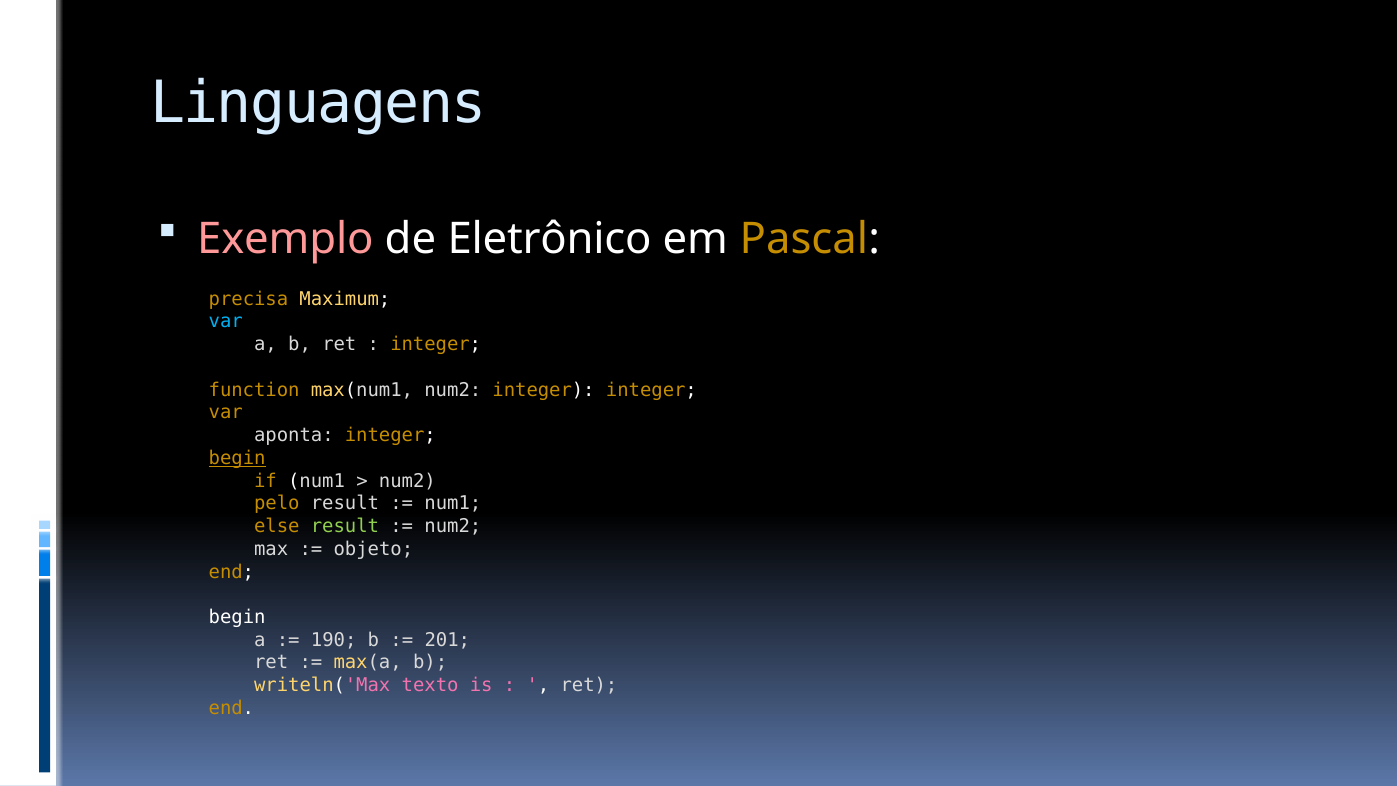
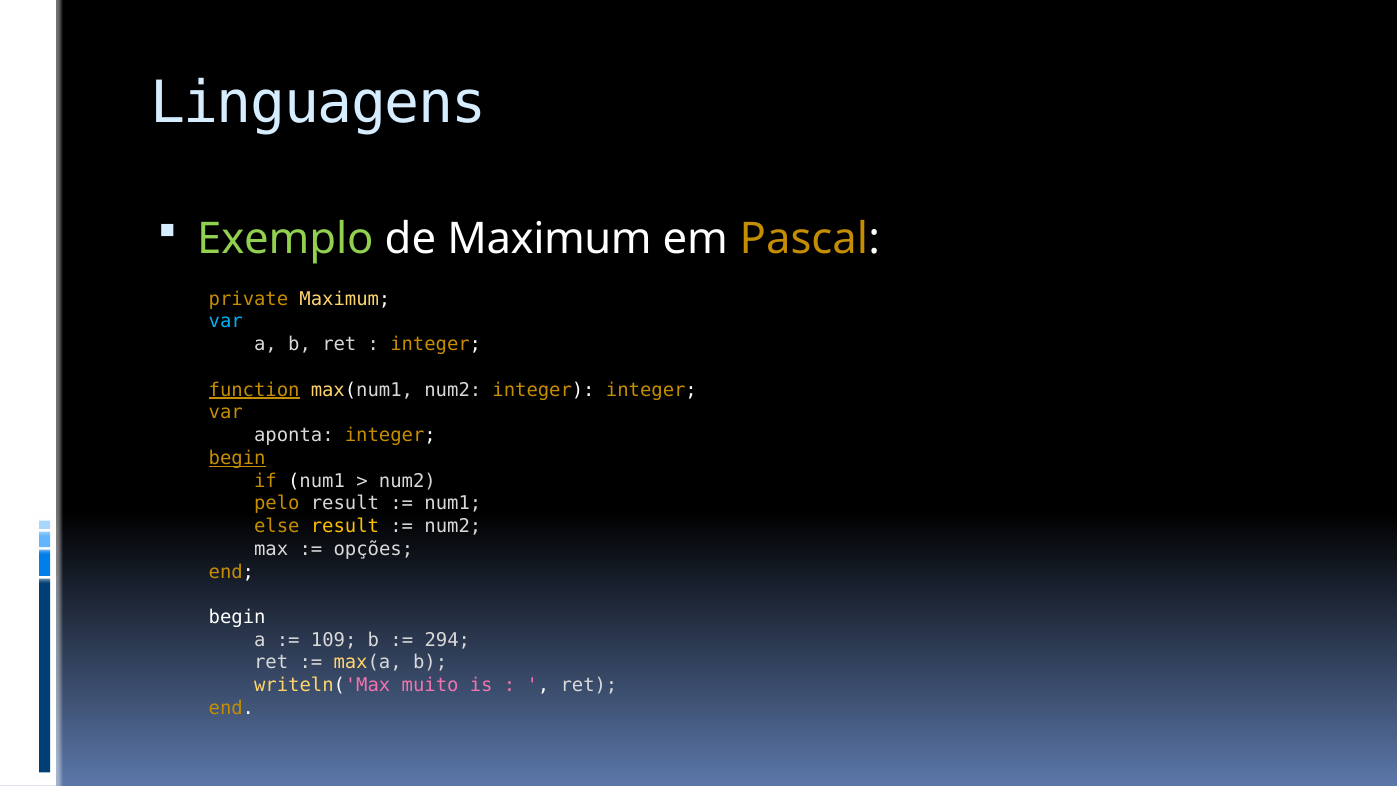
Exemplo colour: pink -> light green
de Eletrônico: Eletrônico -> Maximum
precisa: precisa -> private
function underline: none -> present
result at (345, 526) colour: light green -> yellow
objeto: objeto -> opções
190: 190 -> 109
201: 201 -> 294
texto: texto -> muito
